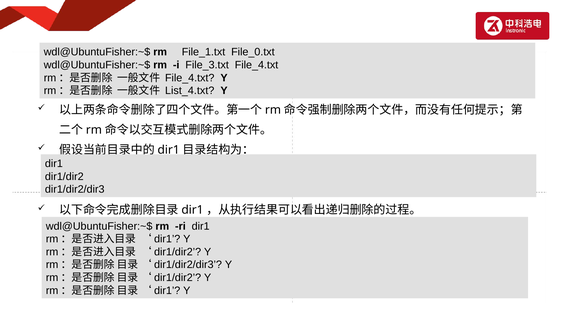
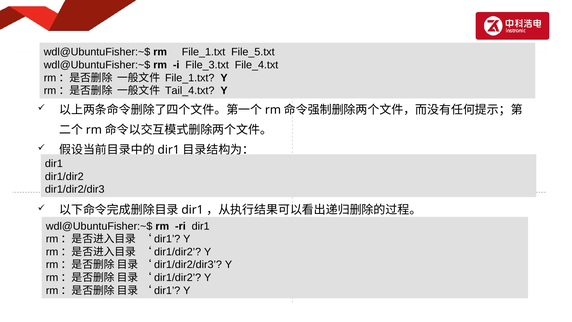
File_0.txt: File_0.txt -> File_5.txt
File_4.txt at (190, 78): File_4.txt -> File_1.txt
List_4.txt: List_4.txt -> Tail_4.txt
